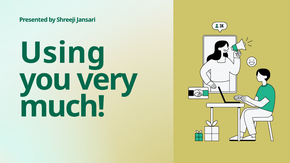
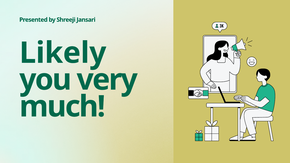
Using: Using -> Likely
